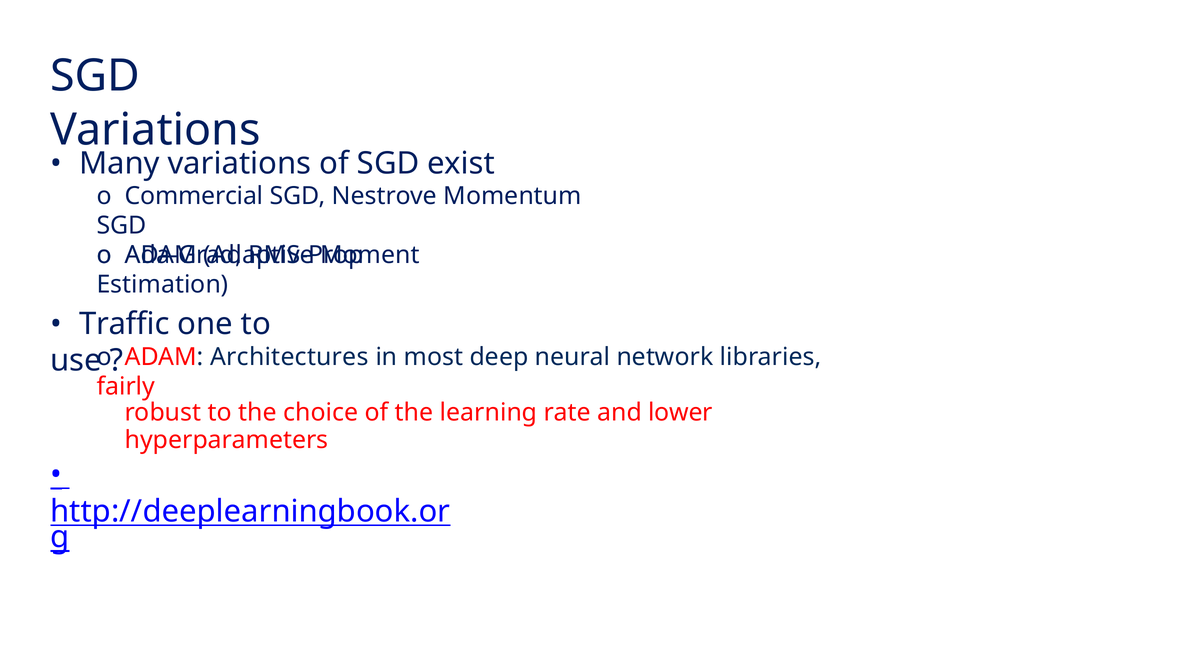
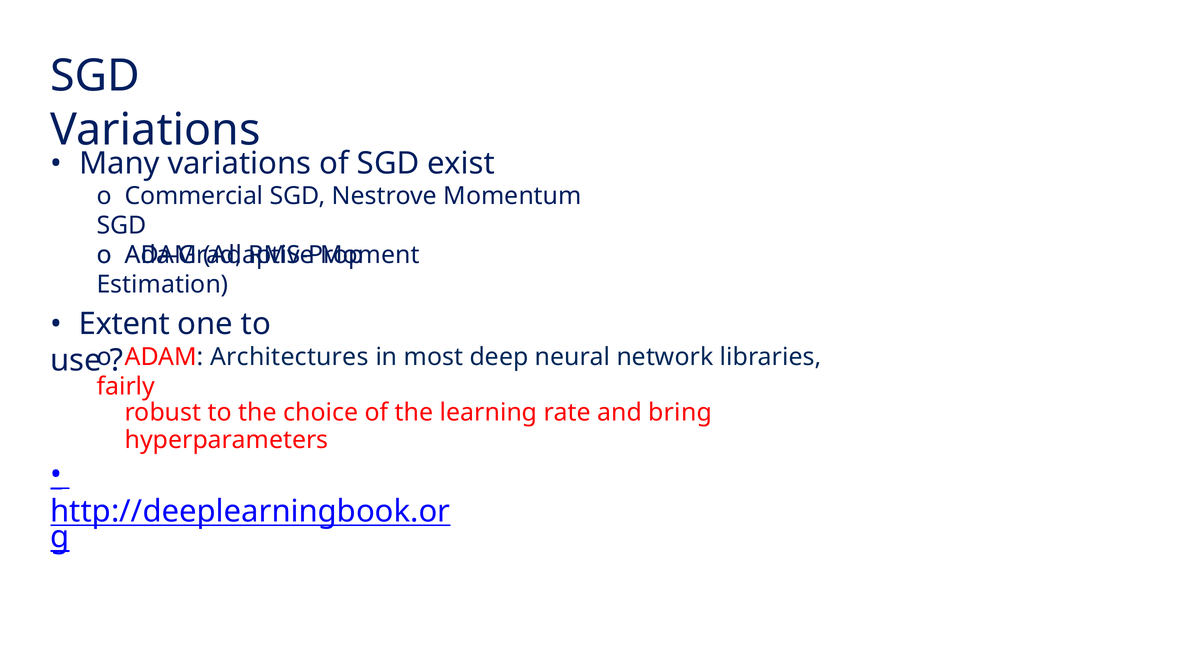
Traffic: Traffic -> Extent
lower: lower -> bring
